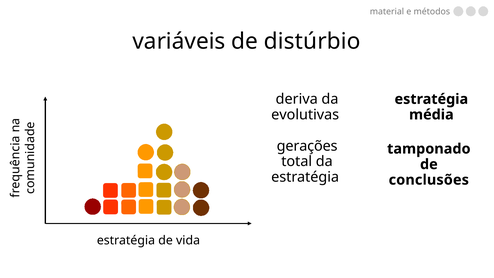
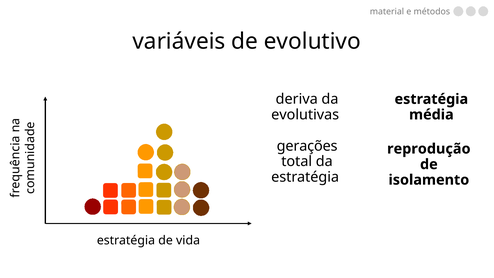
distúrbio: distúrbio -> evolutivo
tamponado: tamponado -> reprodução
conclusões: conclusões -> isolamento
